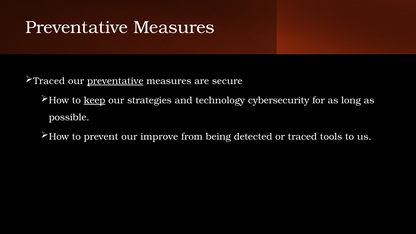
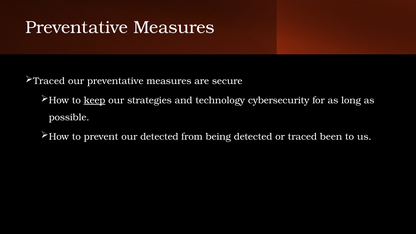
preventative at (115, 81) underline: present -> none
our improve: improve -> detected
tools: tools -> been
